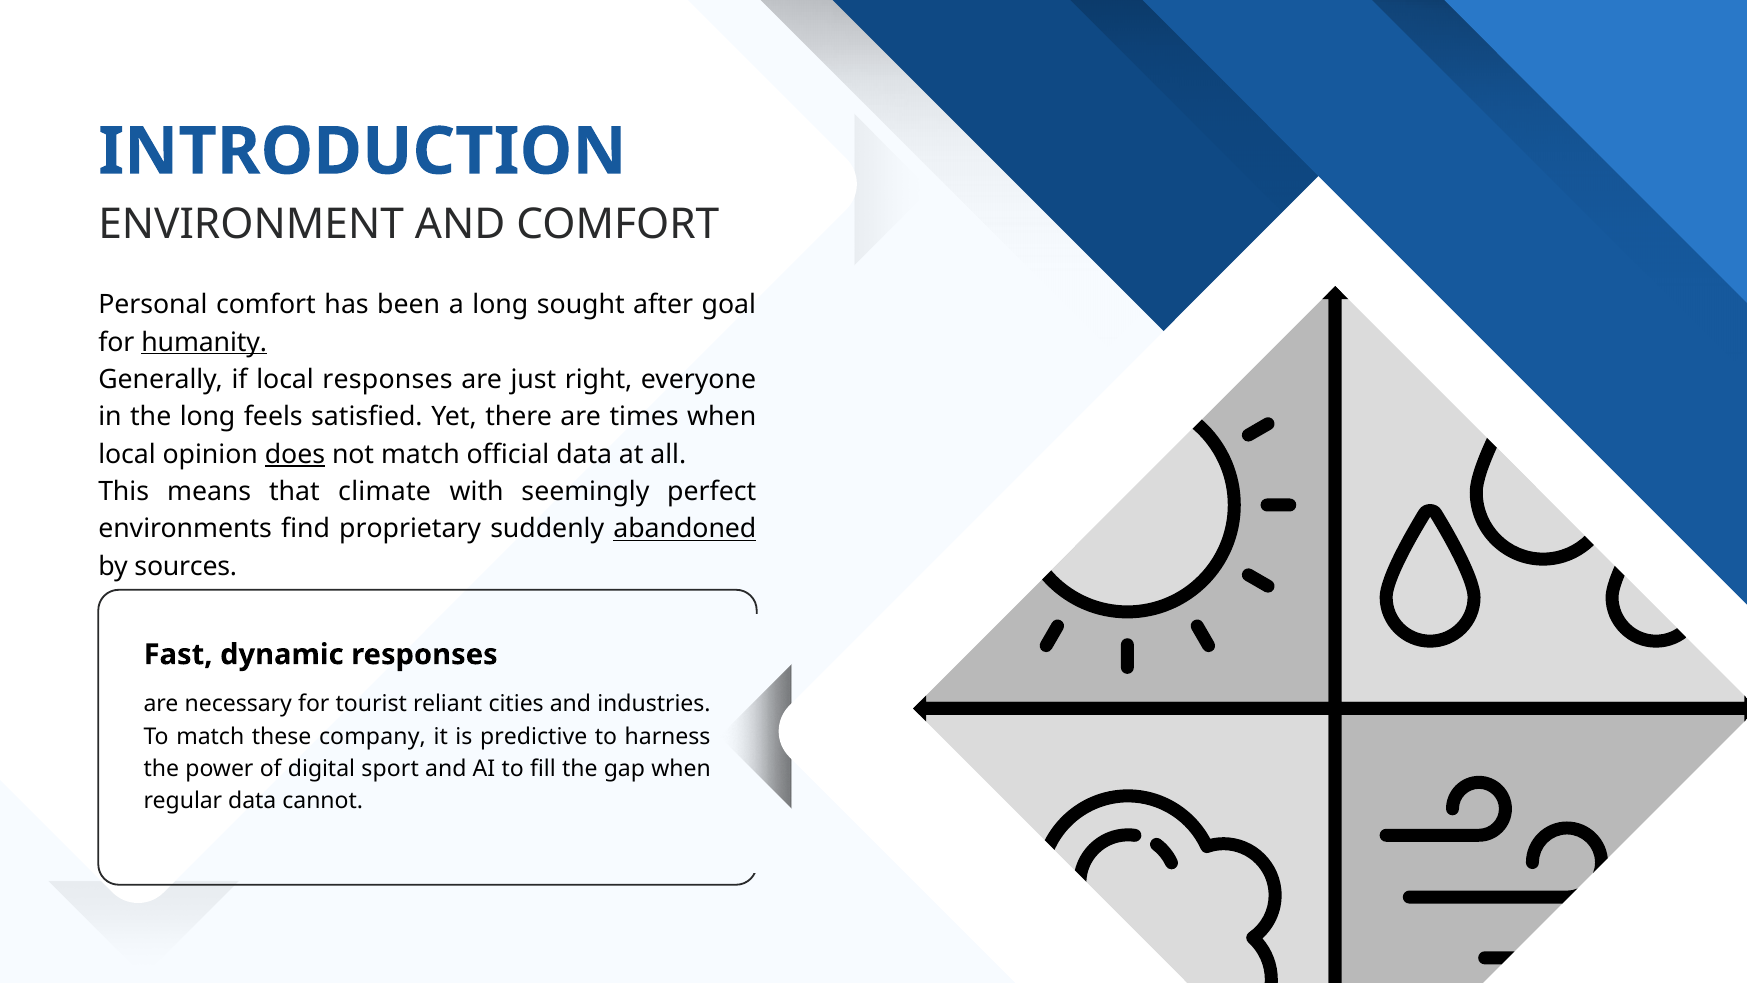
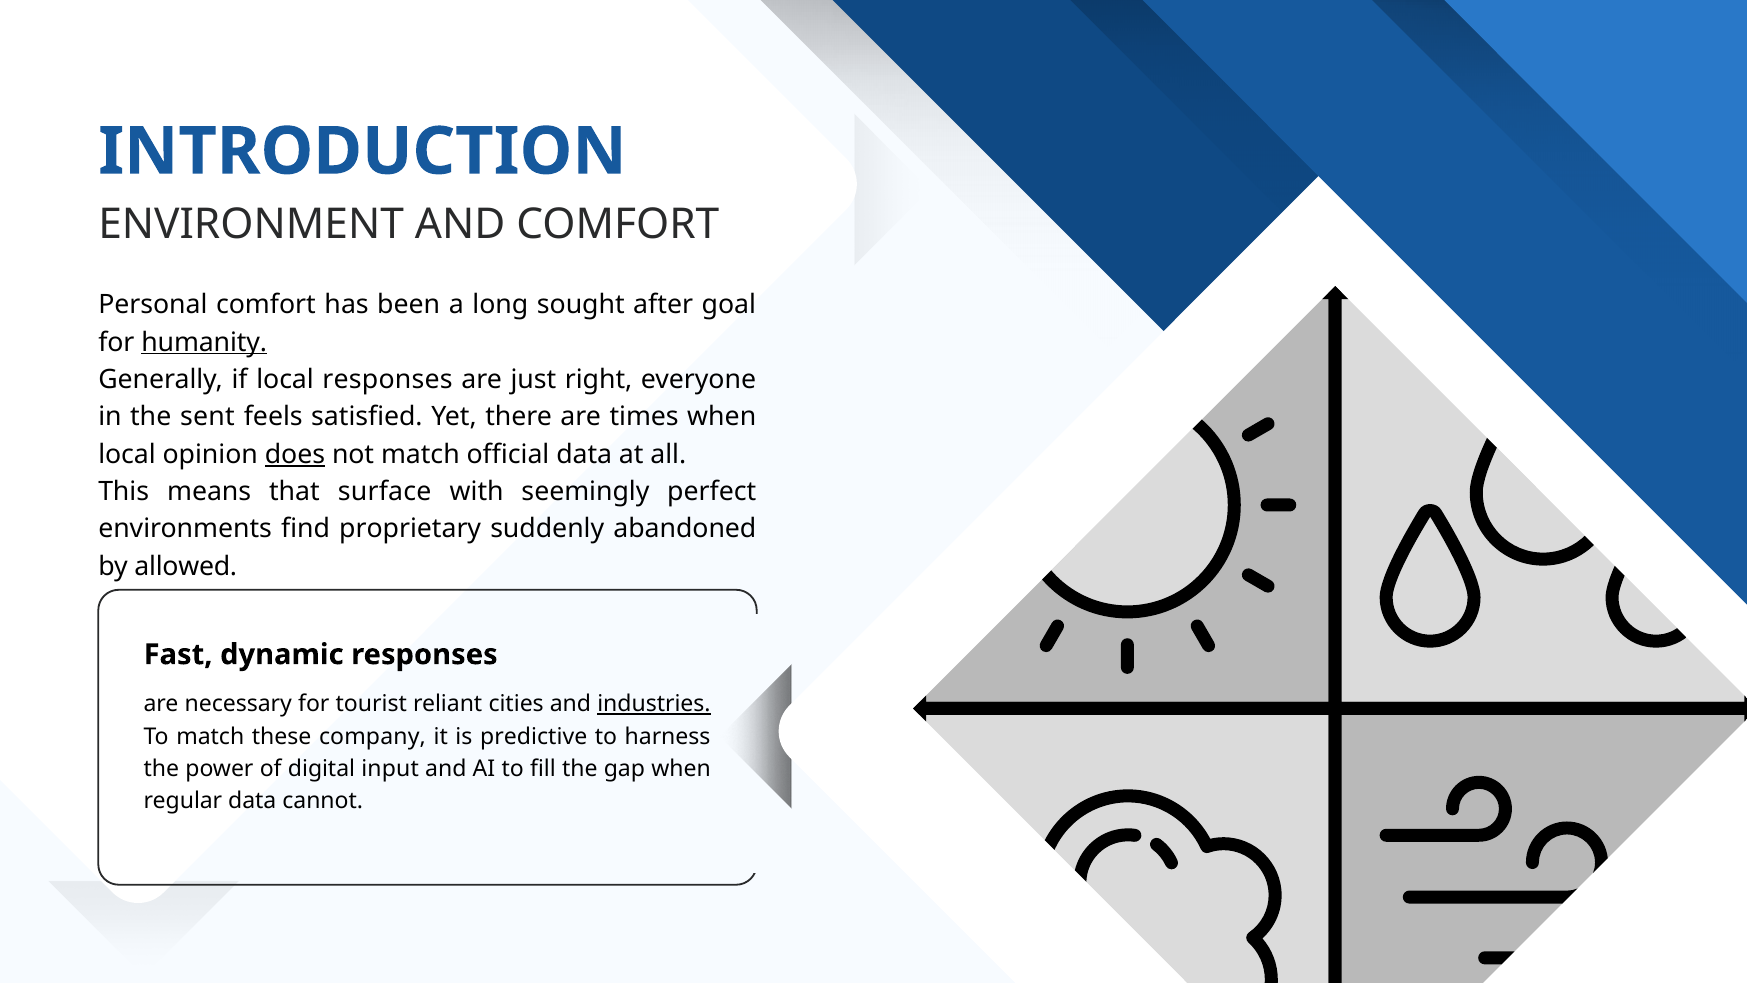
the long: long -> sent
climate: climate -> surface
abandoned underline: present -> none
sources: sources -> allowed
industries underline: none -> present
sport: sport -> input
